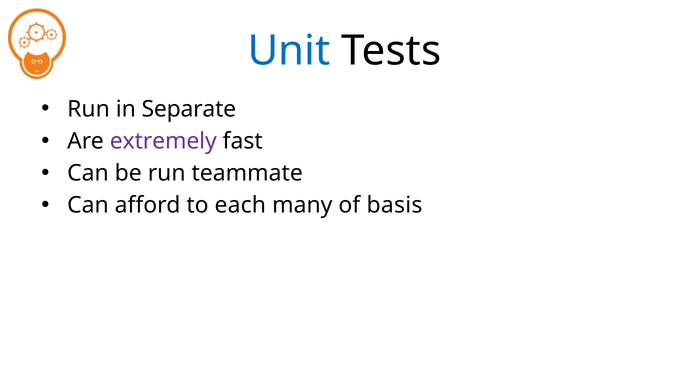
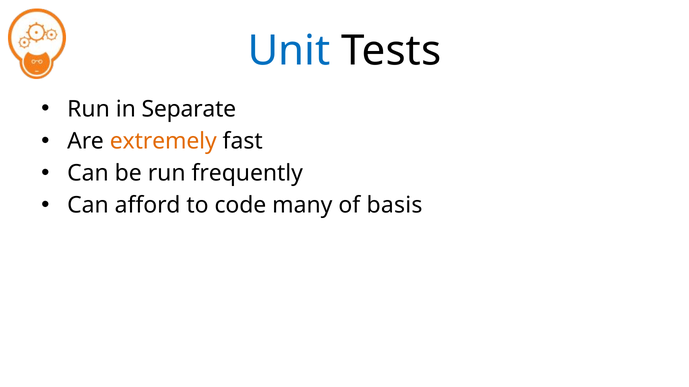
extremely colour: purple -> orange
teammate: teammate -> frequently
each: each -> code
